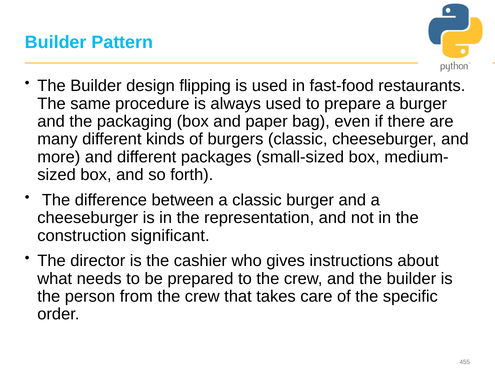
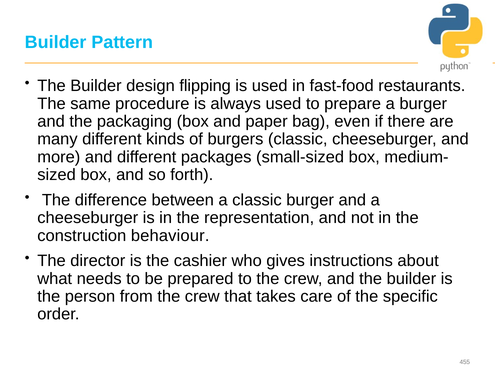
significant: significant -> behaviour
